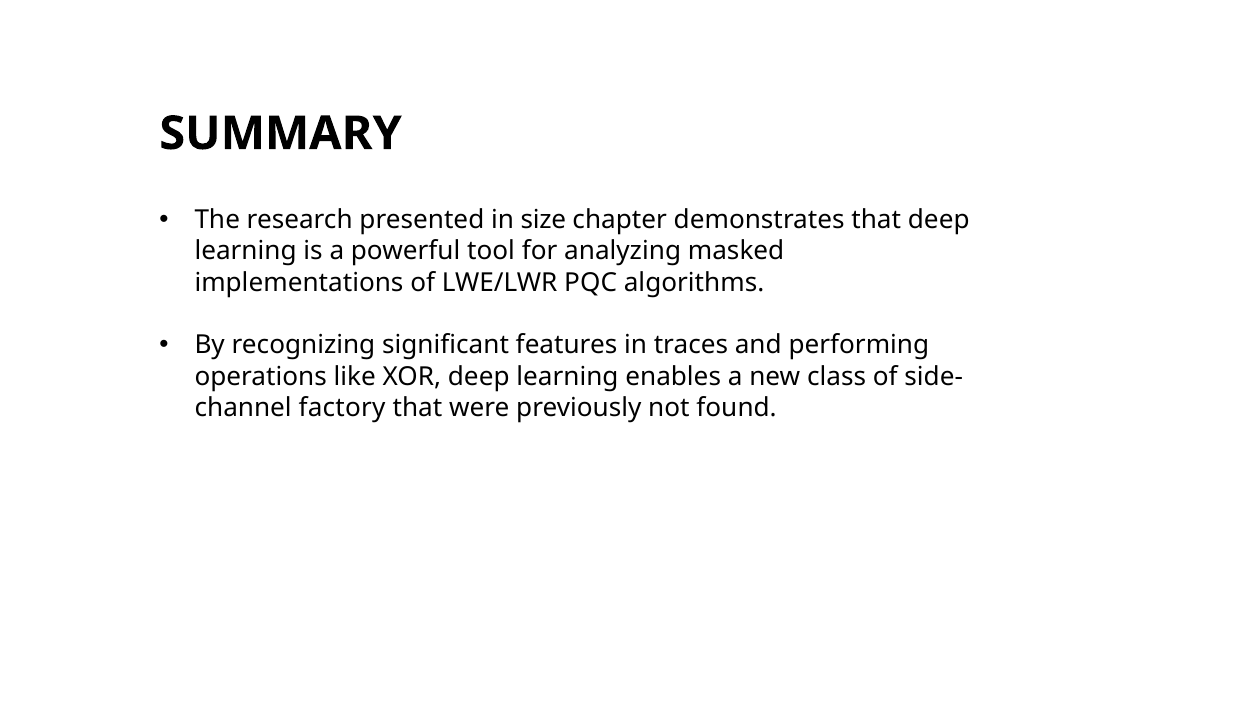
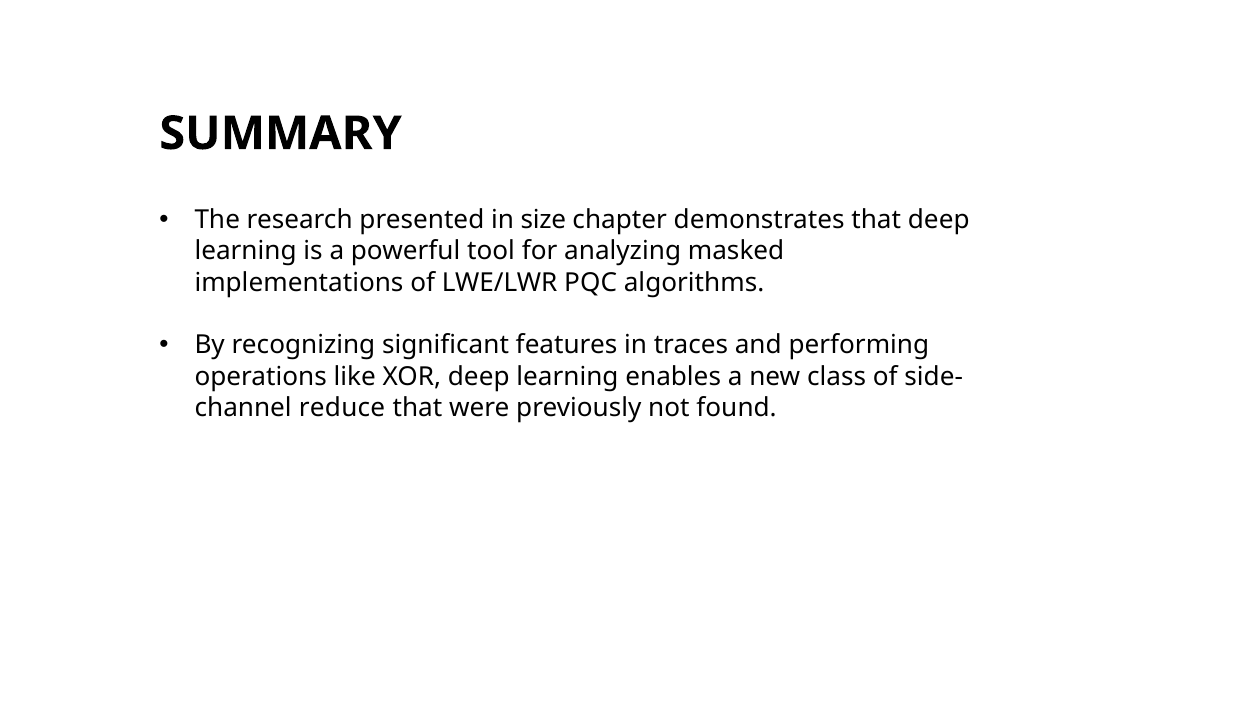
factory: factory -> reduce
